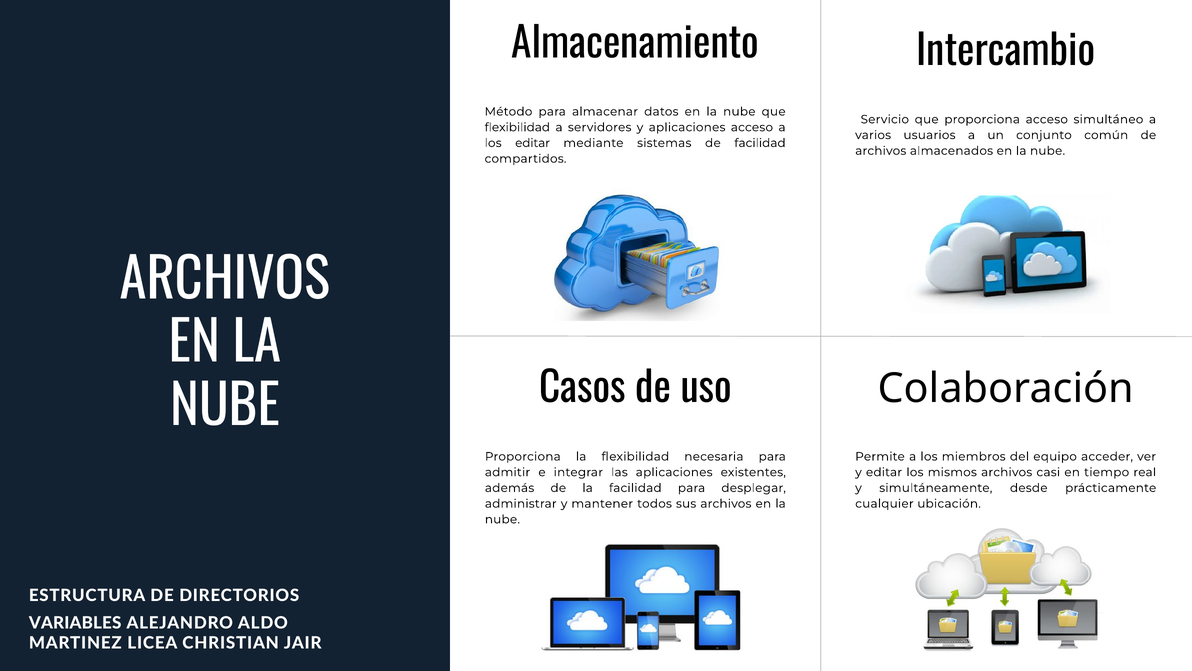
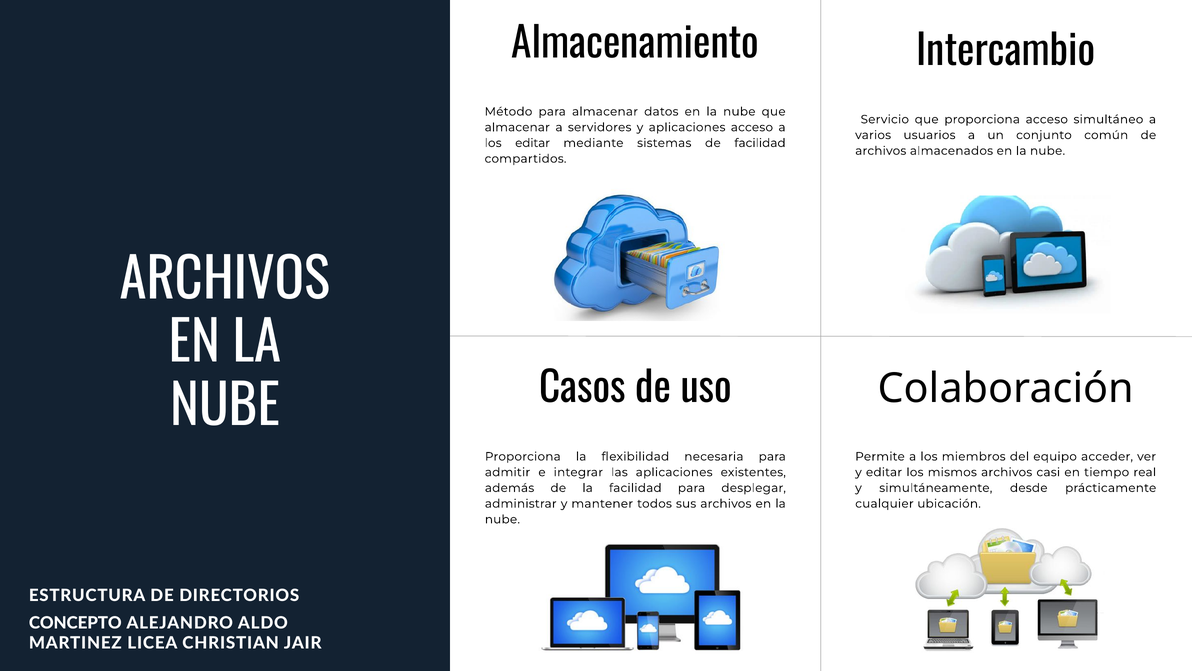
flexibilidad at (517, 127): flexibilidad -> almacenar
VARIABLES: VARIABLES -> CONCEPTO
